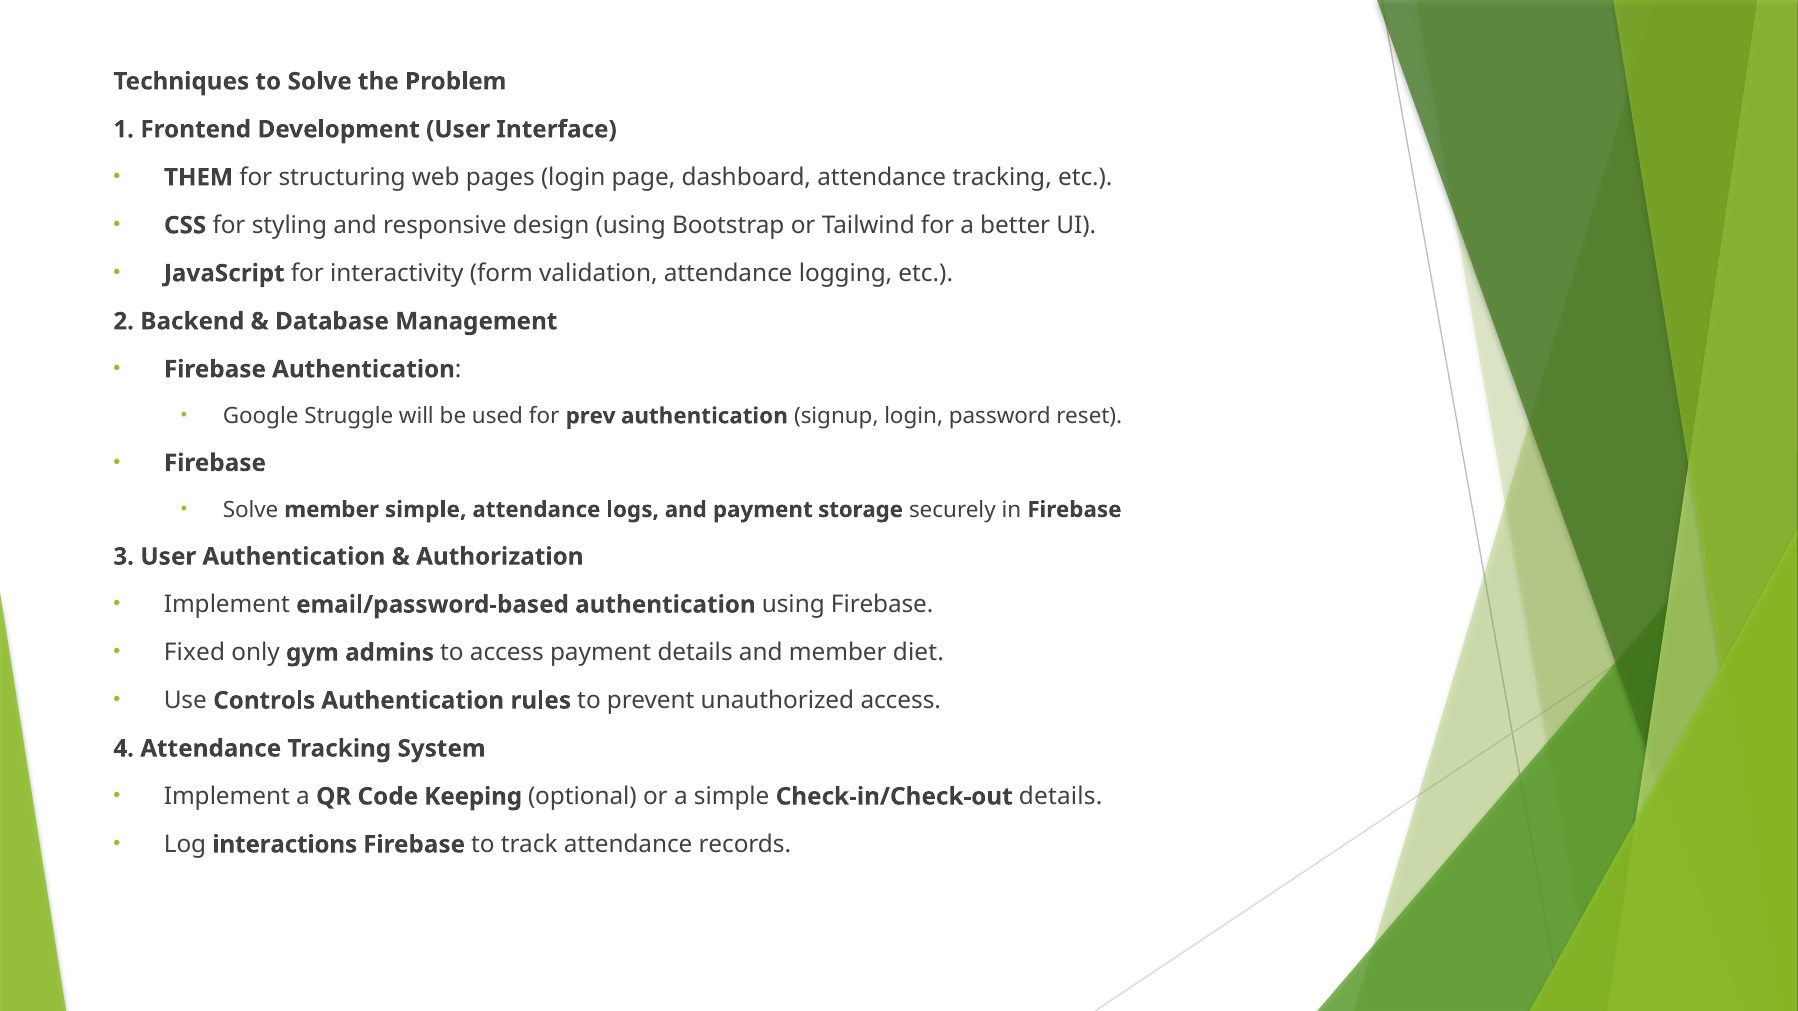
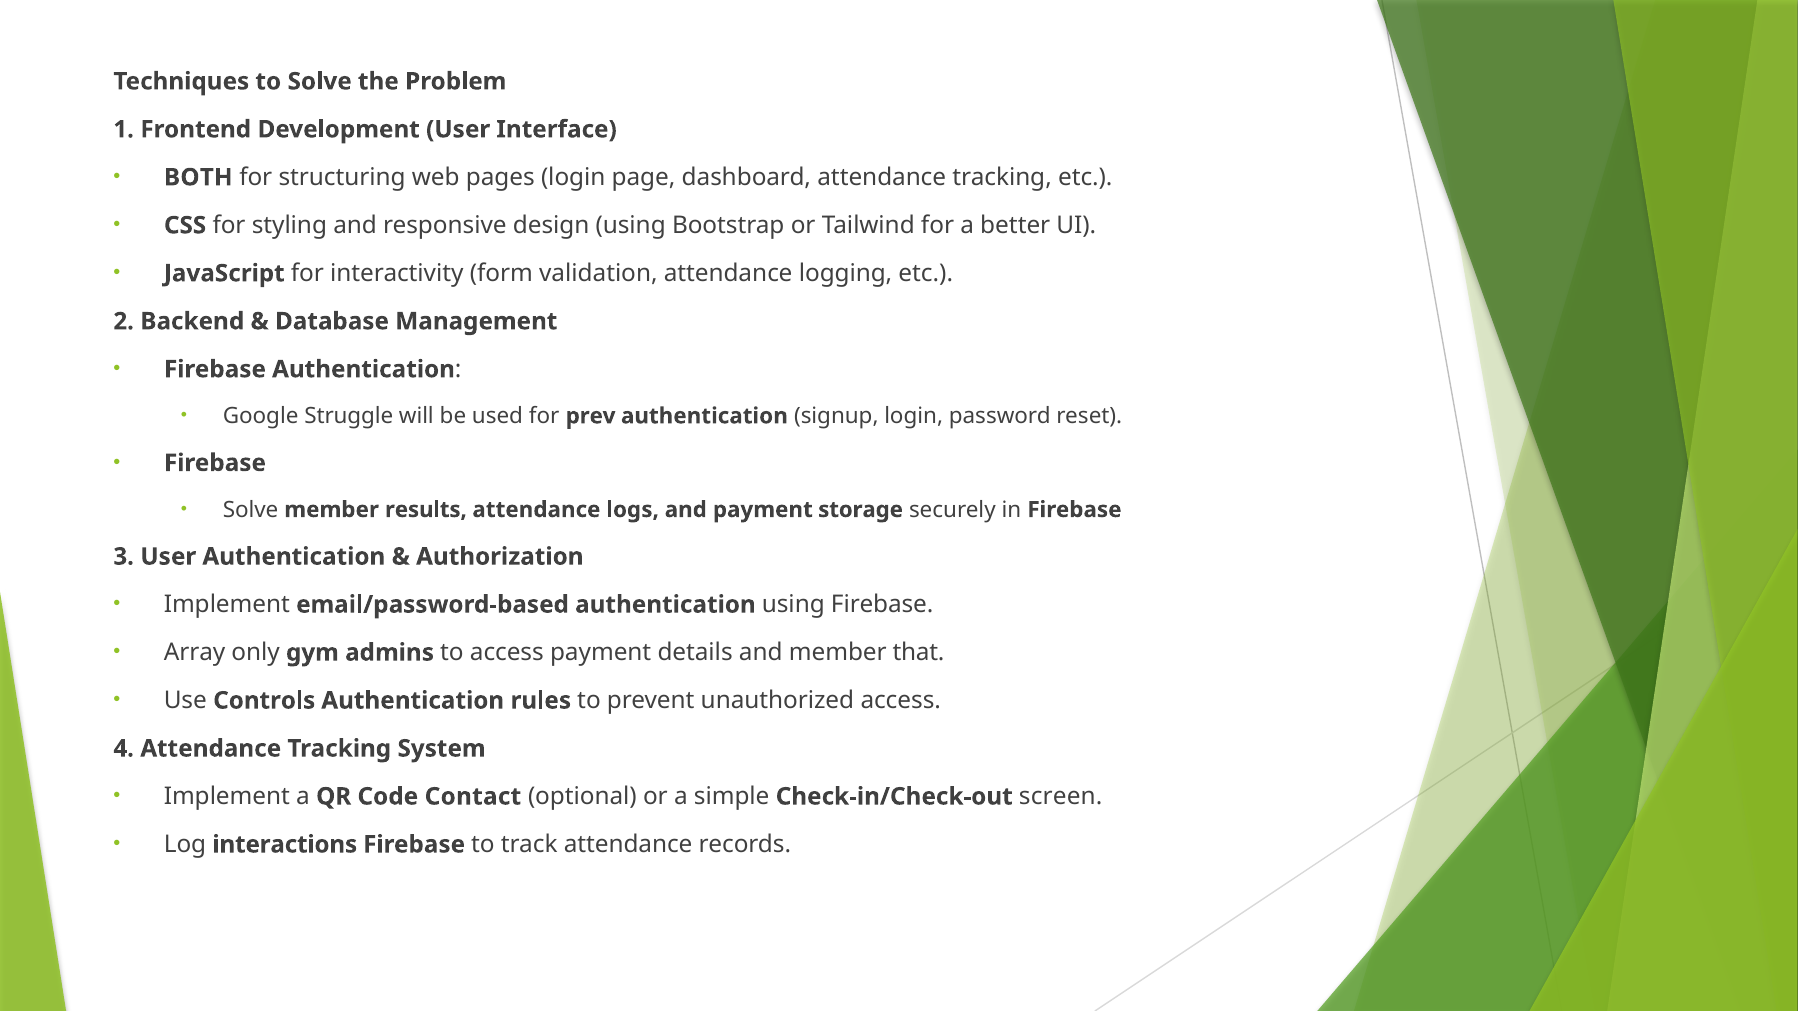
THEM: THEM -> BOTH
member simple: simple -> results
Fixed: Fixed -> Array
diet: diet -> that
Keeping: Keeping -> Contact
Check-in/Check-out details: details -> screen
